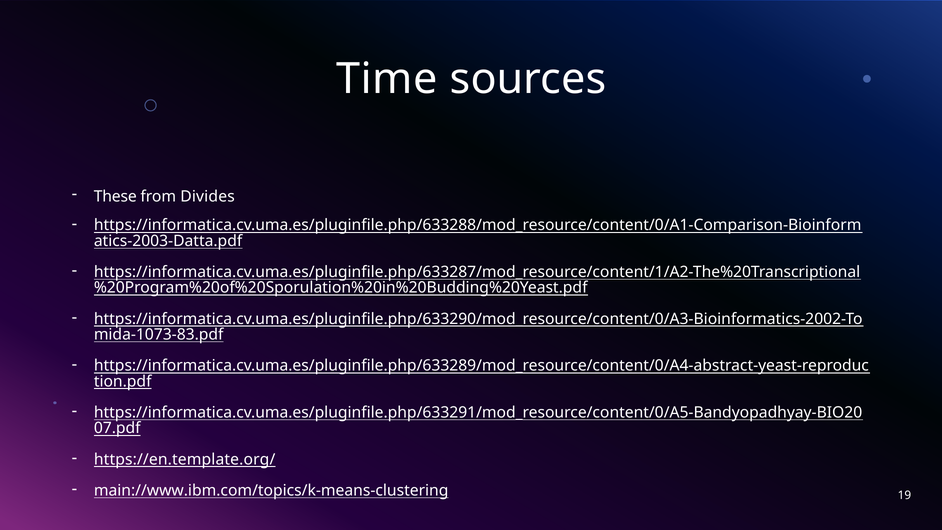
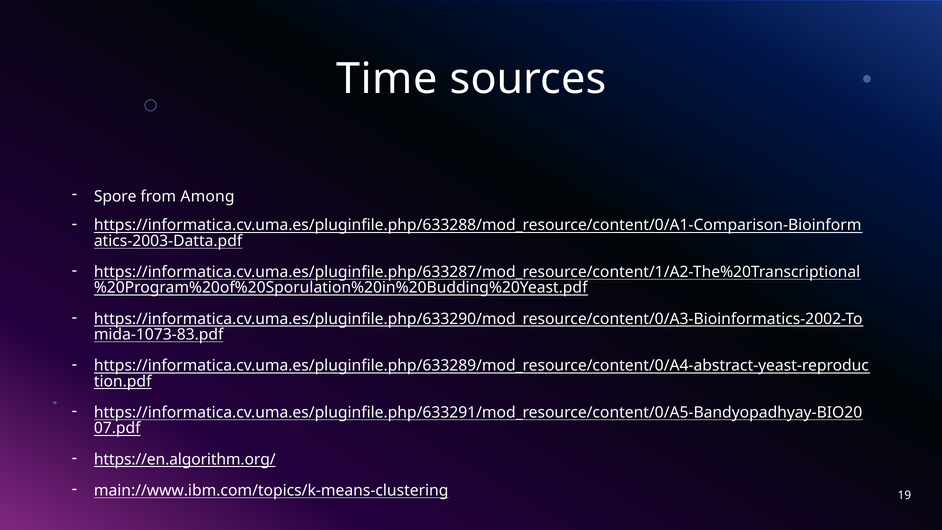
These: These -> Spore
Divides: Divides -> Among
https://en.template.org/: https://en.template.org/ -> https://en.algorithm.org/
